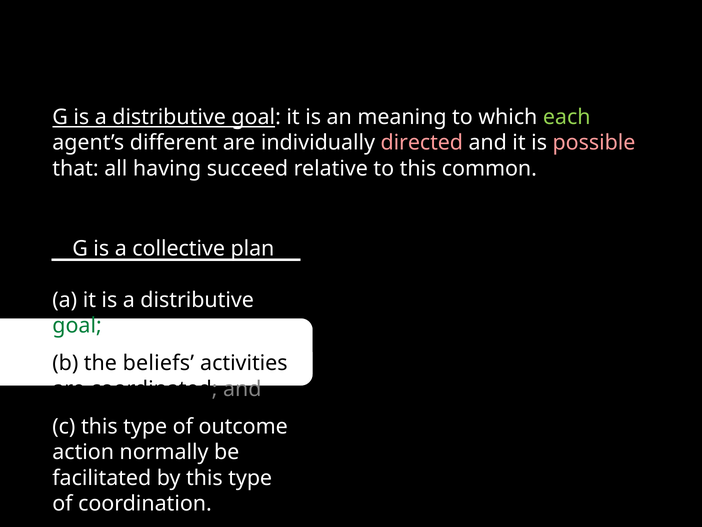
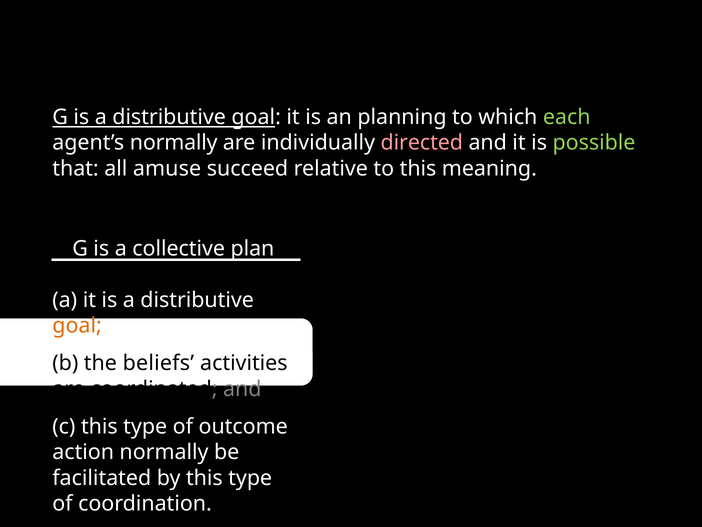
meaning: meaning -> planning
agent’s different: different -> normally
possible colour: pink -> light green
having: having -> amuse
common: common -> meaning
goal at (77, 326) colour: green -> orange
